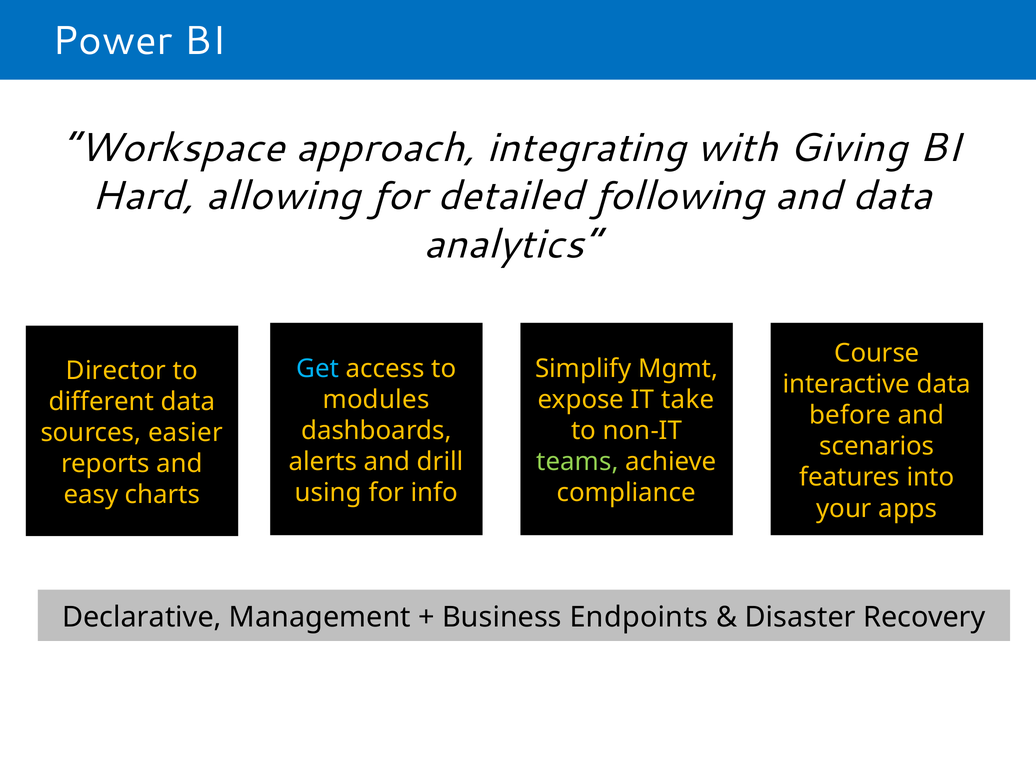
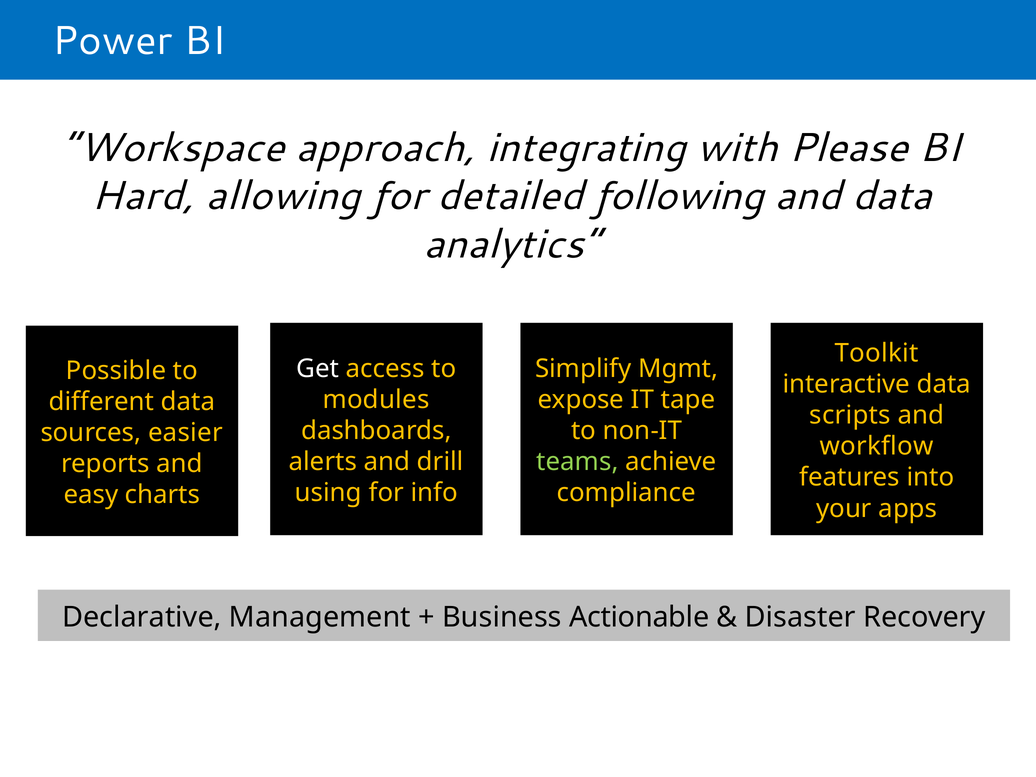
Giving: Giving -> Please
Course: Course -> Toolkit
Get colour: light blue -> white
Director: Director -> Possible
take: take -> tape
before: before -> scripts
scenarios: scenarios -> workflow
Endpoints: Endpoints -> Actionable
